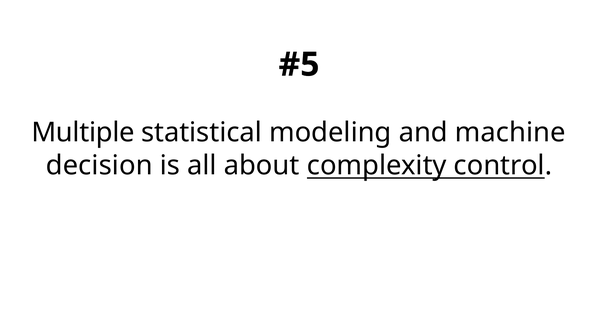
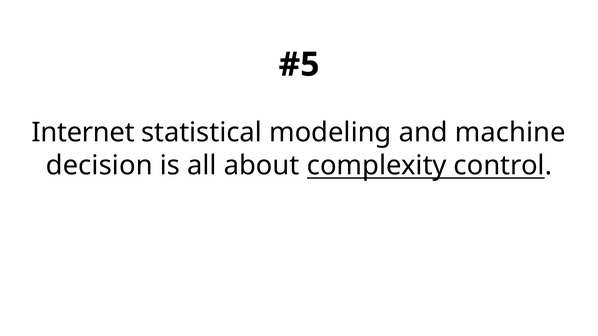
Multiple: Multiple -> Internet
